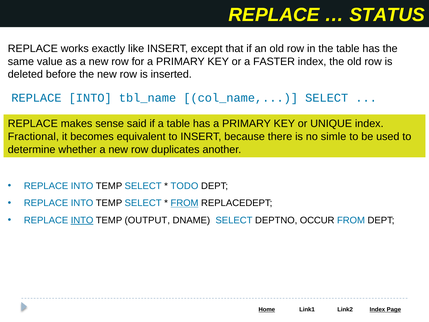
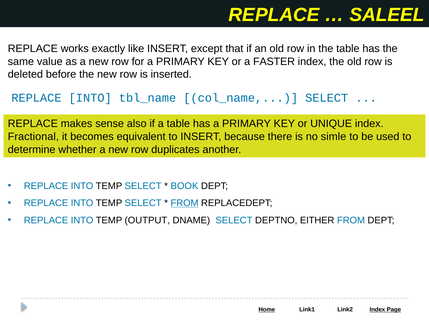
STATUS: STATUS -> SALEEL
said: said -> also
TODO: TODO -> BOOK
INTO at (82, 220) underline: present -> none
OCCUR: OCCUR -> EITHER
